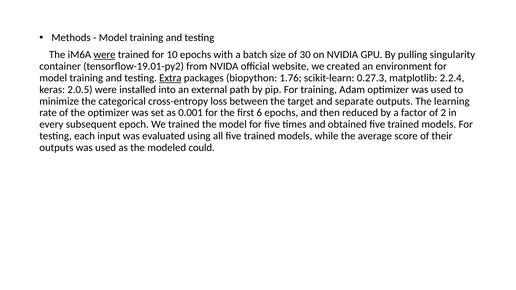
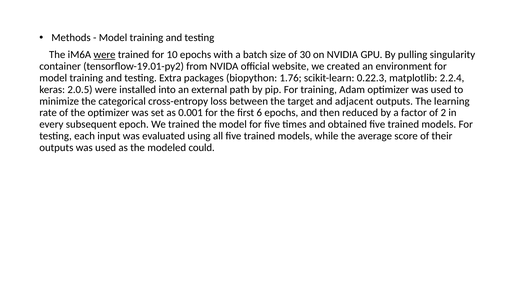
Extra underline: present -> none
0.27.3: 0.27.3 -> 0.22.3
separate: separate -> adjacent
